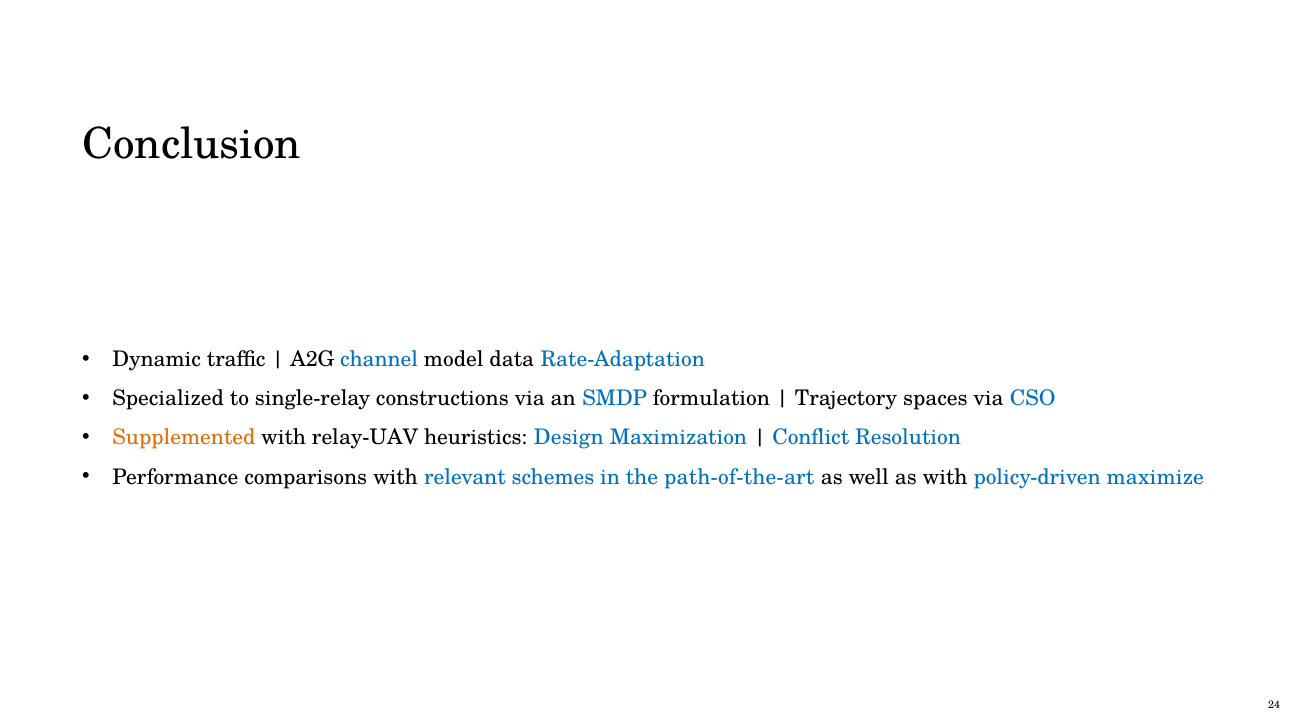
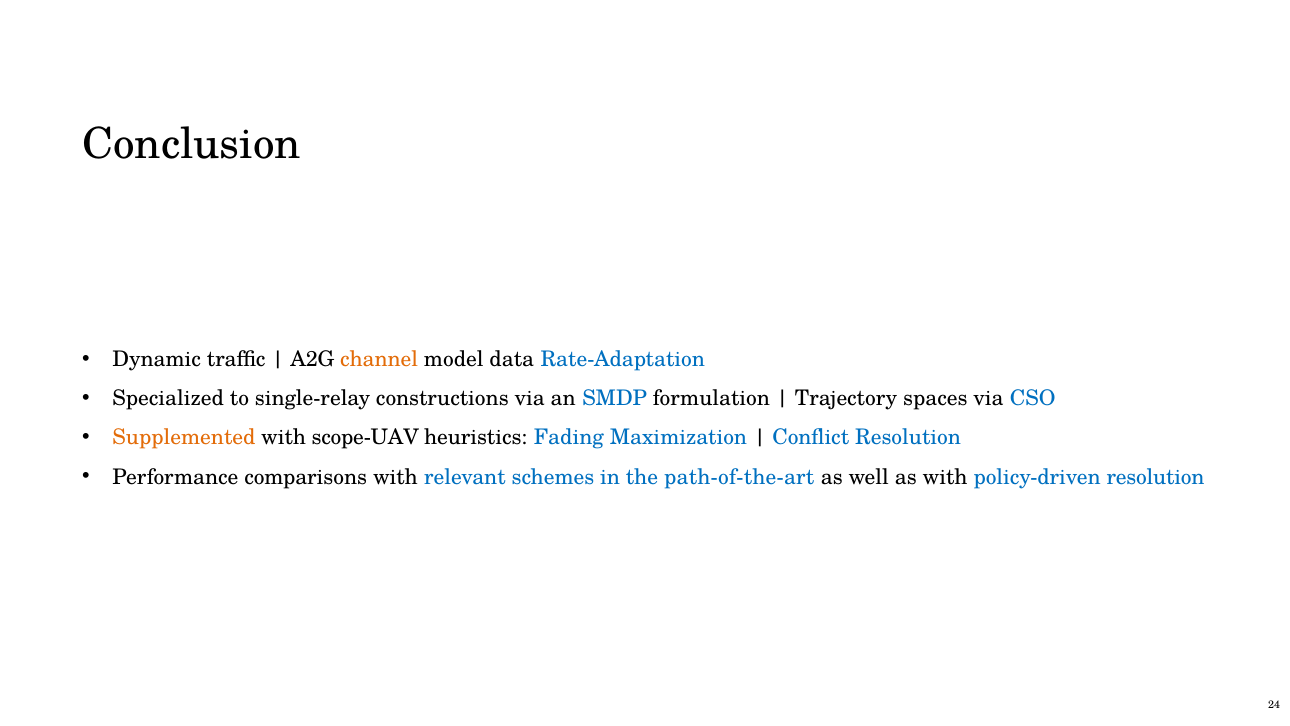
channel colour: blue -> orange
relay-UAV: relay-UAV -> scope-UAV
Design: Design -> Fading
policy-driven maximize: maximize -> resolution
